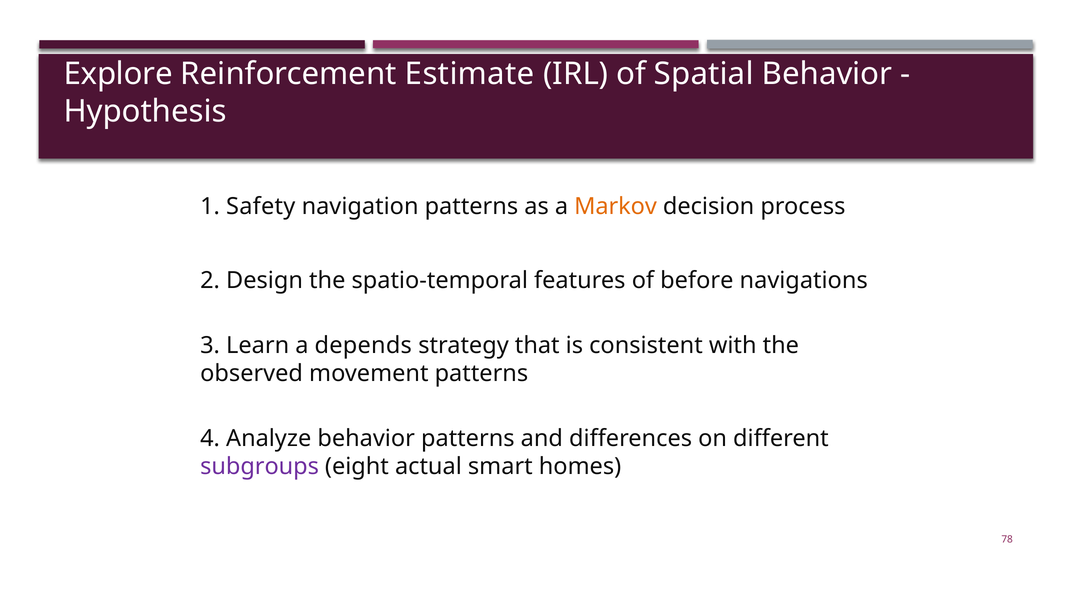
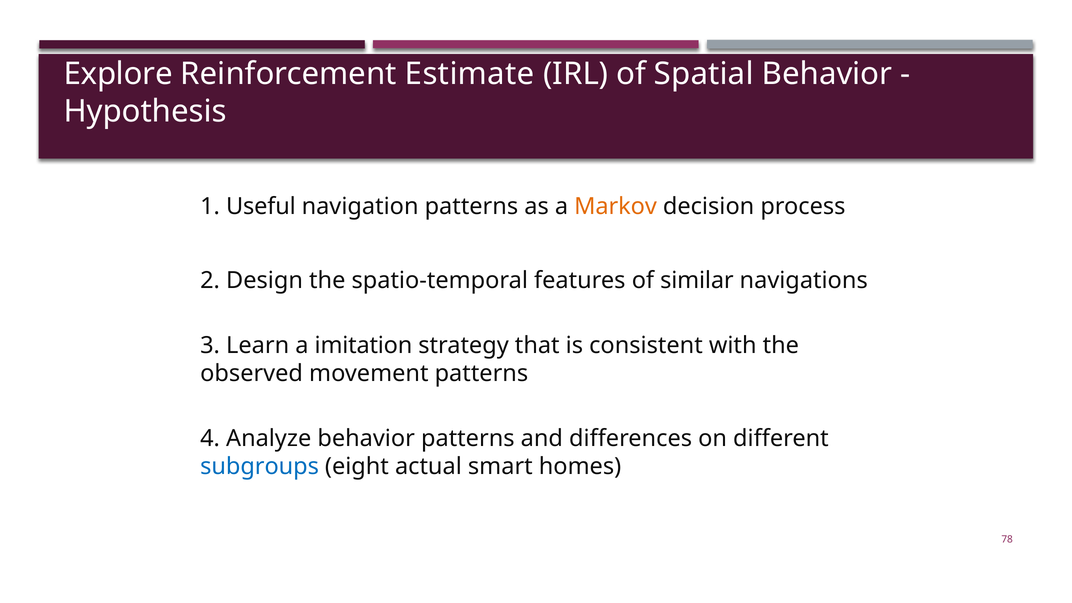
Safety: Safety -> Useful
before: before -> similar
depends: depends -> imitation
subgroups colour: purple -> blue
